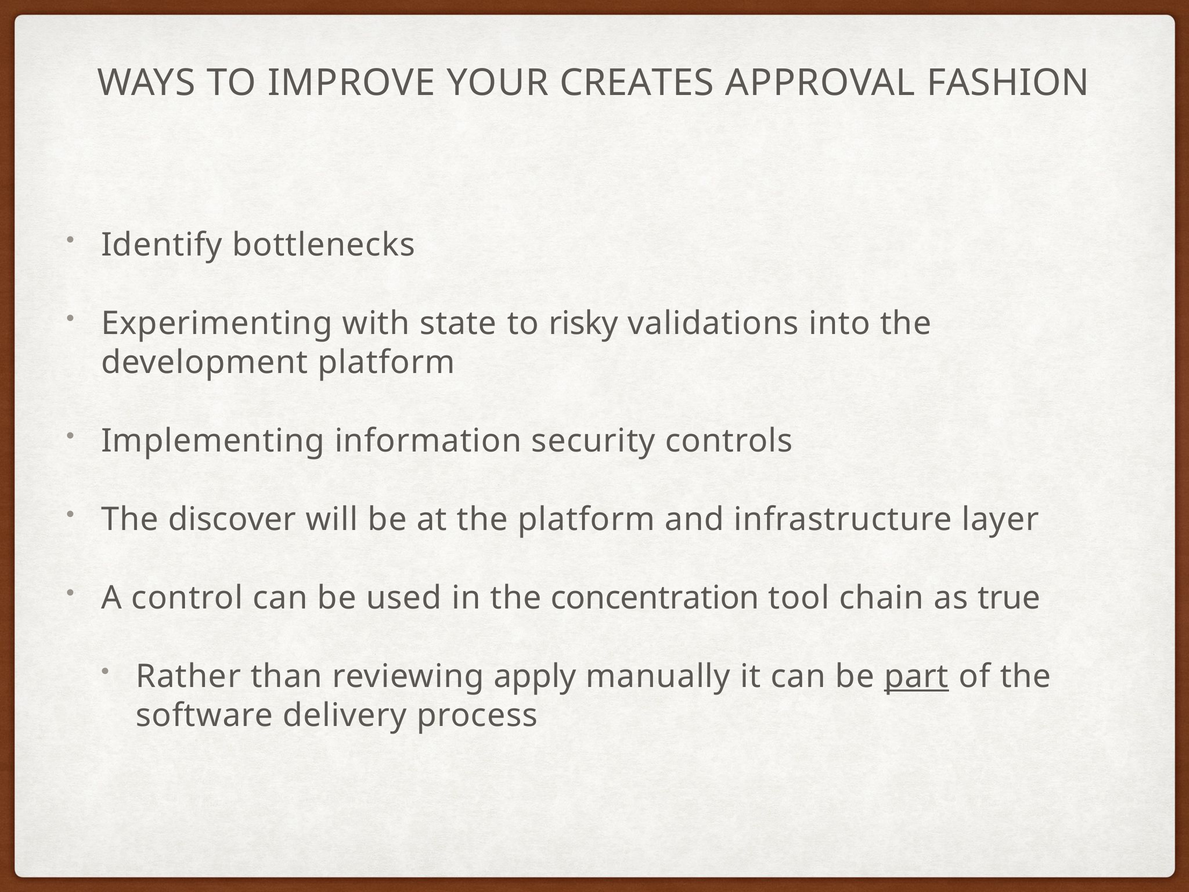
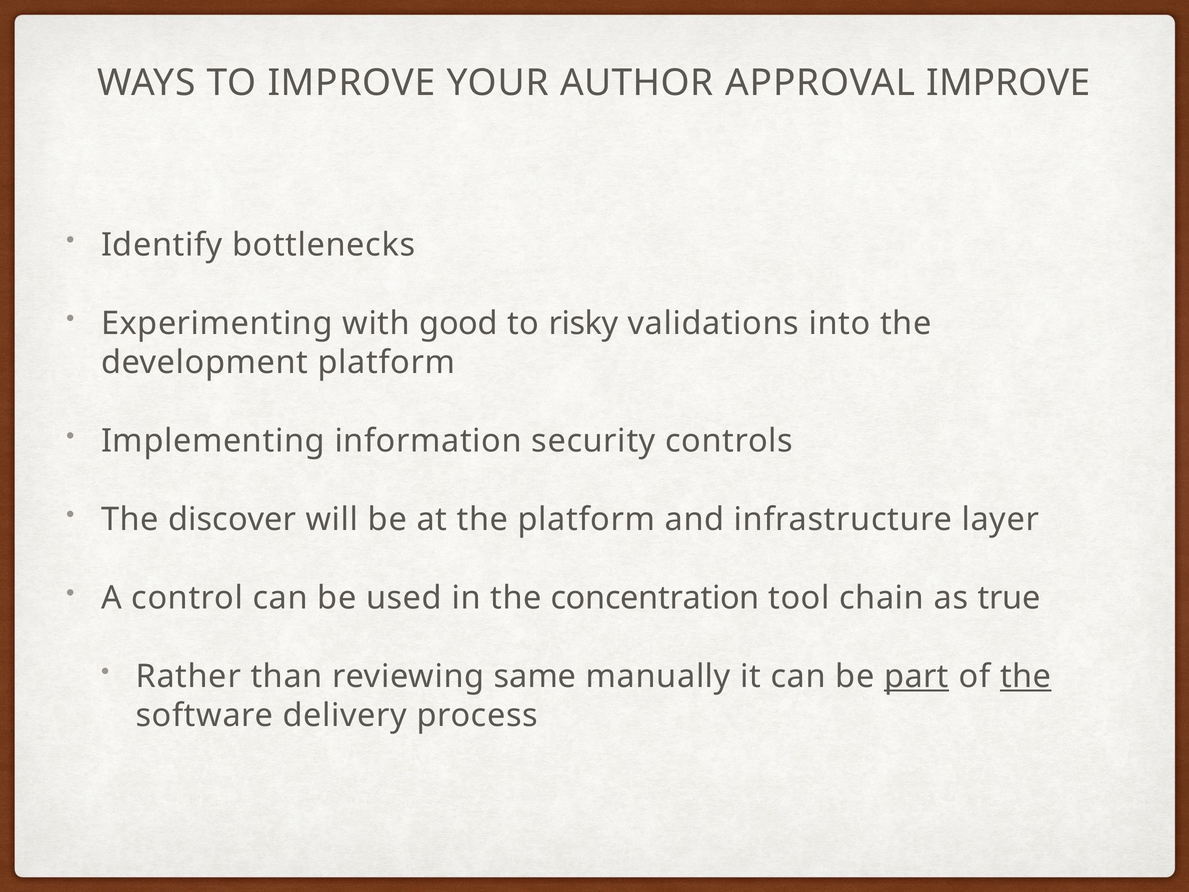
CREATES: CREATES -> AUTHOR
APPROVAL FASHION: FASHION -> IMPROVE
state: state -> good
apply: apply -> same
the at (1025, 676) underline: none -> present
